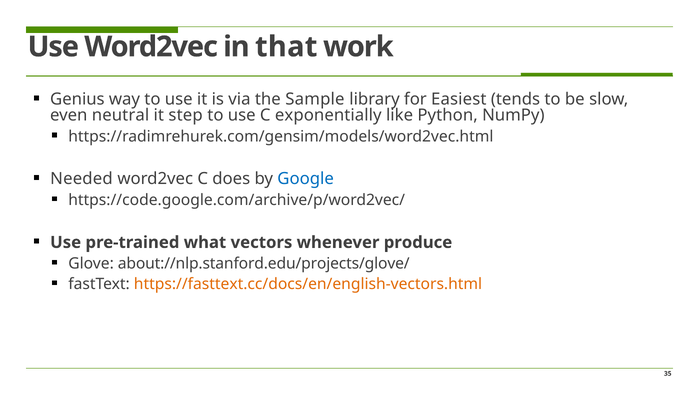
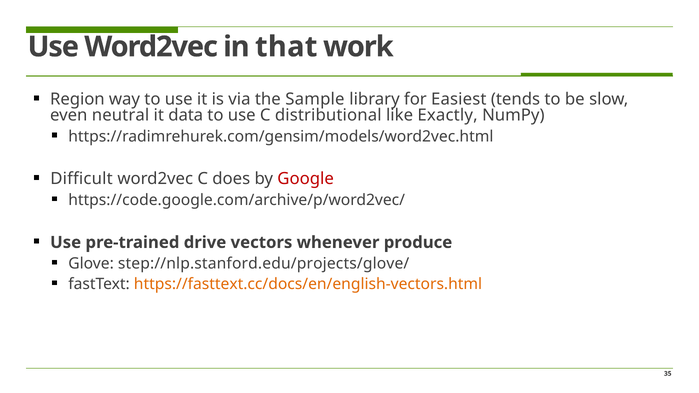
Genius: Genius -> Region
step: step -> data
exponentially: exponentially -> distributional
Python: Python -> Exactly
Needed: Needed -> Difficult
Google colour: blue -> red
what: what -> drive
about://nlp.stanford.edu/projects/glove/: about://nlp.stanford.edu/projects/glove/ -> step://nlp.stanford.edu/projects/glove/
